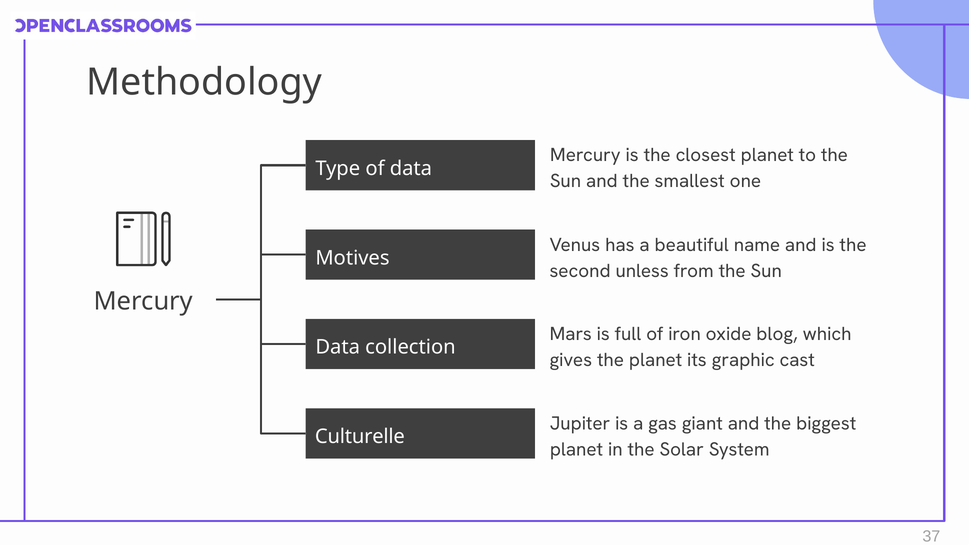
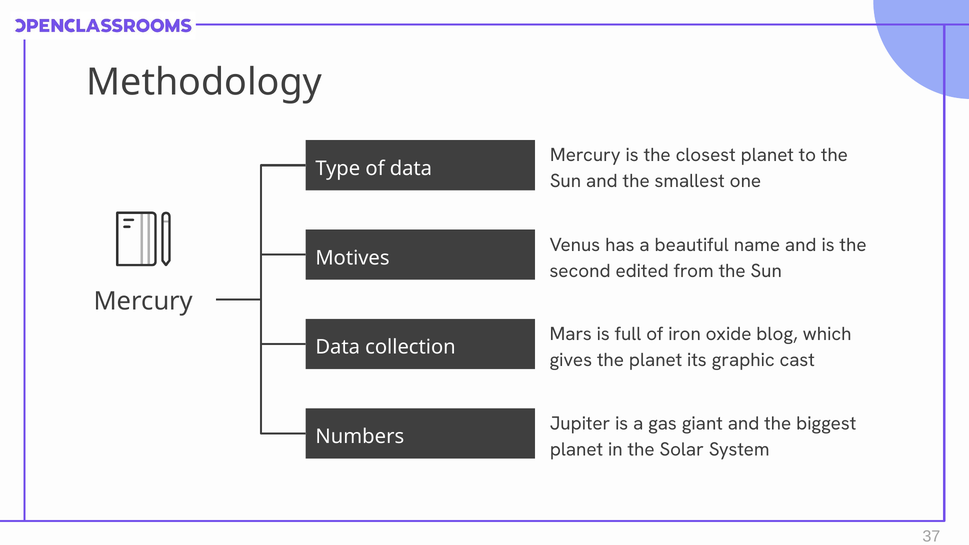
unless: unless -> edited
Culturelle: Culturelle -> Numbers
